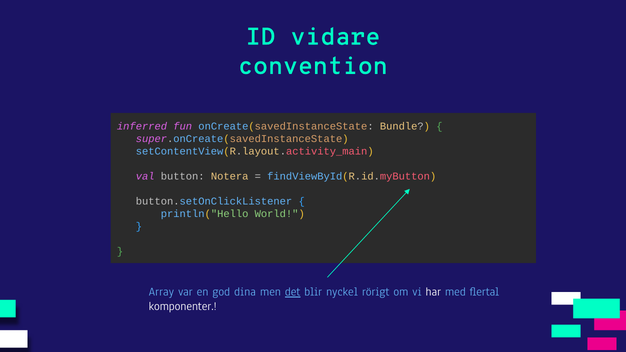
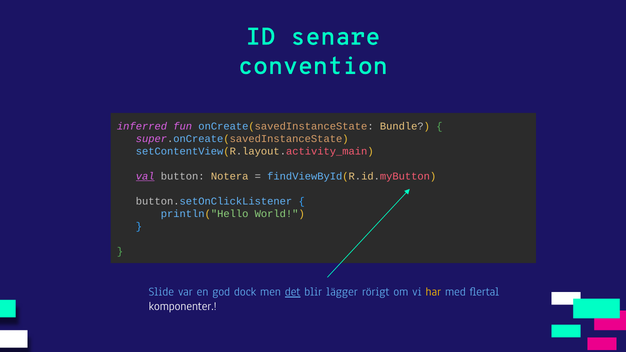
vidare: vidare -> senare
val underline: none -> present
Array: Array -> Slide
dina: dina -> dock
nyckel: nyckel -> lägger
har colour: white -> yellow
